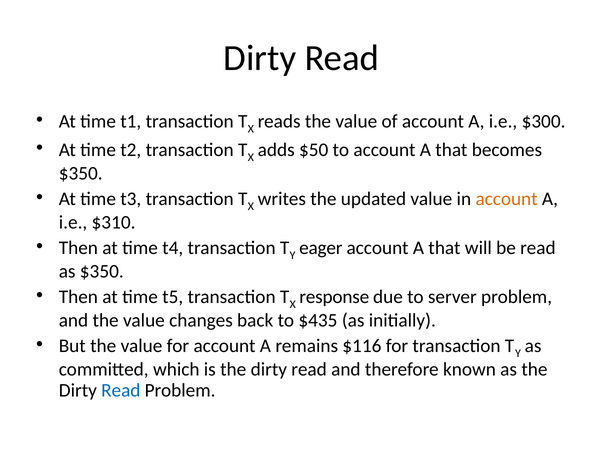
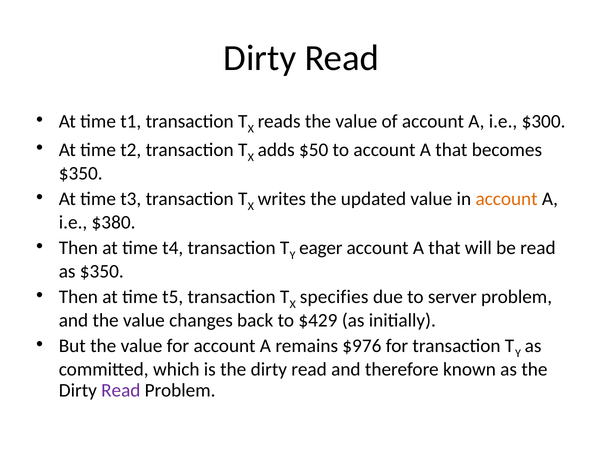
$310: $310 -> $380
response: response -> specifies
$435: $435 -> $429
$116: $116 -> $976
Read at (121, 391) colour: blue -> purple
